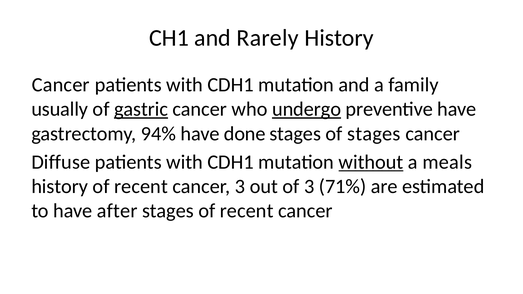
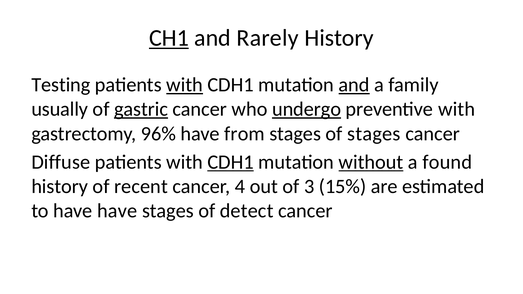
CH1 underline: none -> present
Cancer at (61, 85): Cancer -> Testing
with at (185, 85) underline: none -> present
and at (354, 85) underline: none -> present
preventive have: have -> with
94%: 94% -> 96%
done: done -> from
CDH1 at (231, 162) underline: none -> present
meals: meals -> found
cancer 3: 3 -> 4
71%: 71% -> 15%
have after: after -> have
stages of recent: recent -> detect
